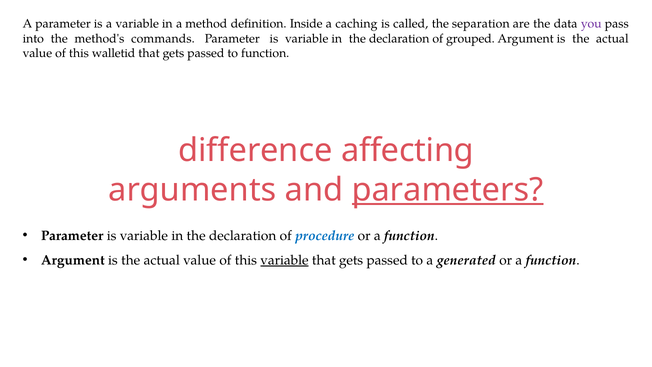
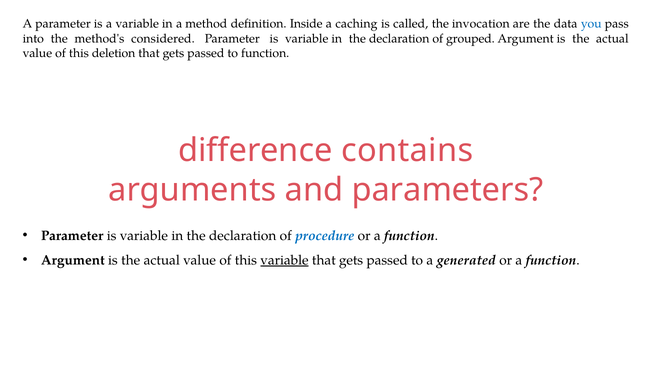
separation: separation -> invocation
you colour: purple -> blue
commands: commands -> considered
walletid: walletid -> deletion
affecting: affecting -> contains
parameters underline: present -> none
